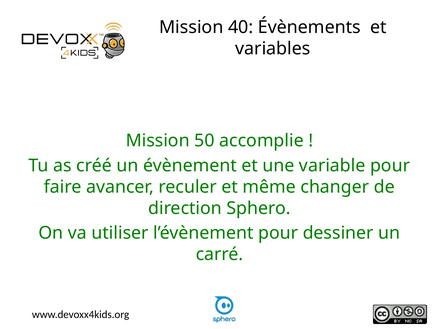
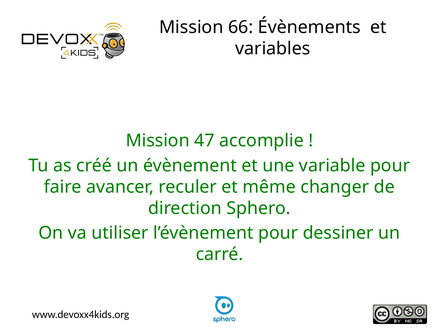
40: 40 -> 66
50: 50 -> 47
